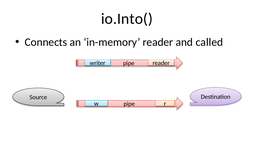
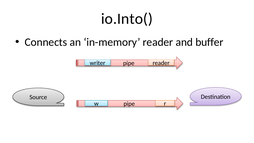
called: called -> buffer
